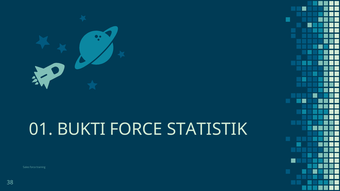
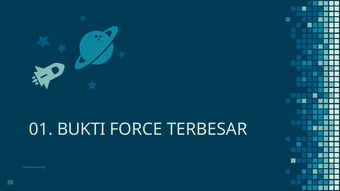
STATISTIK: STATISTIK -> TERBESAR
